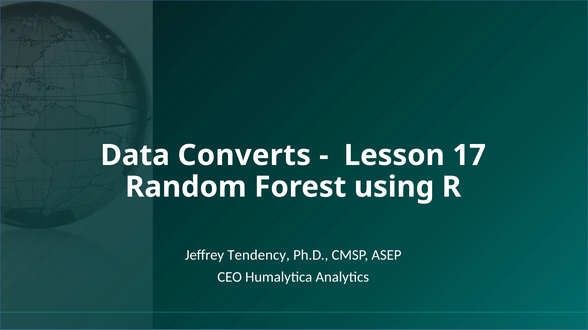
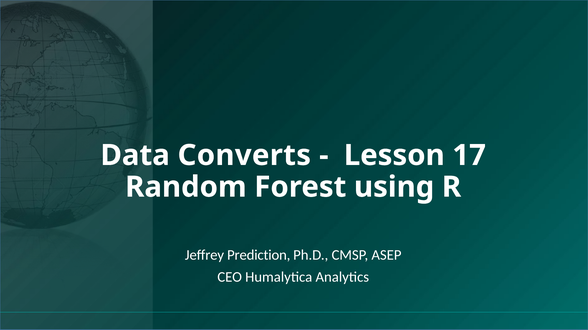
Tendency: Tendency -> Prediction
